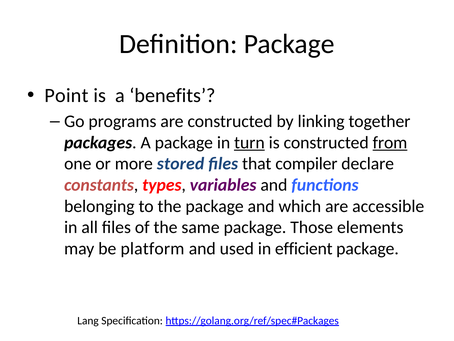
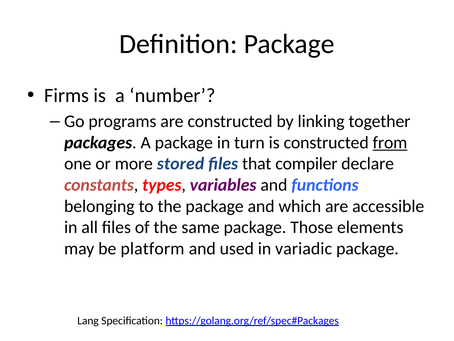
Point: Point -> Firms
benefits: benefits -> number
turn underline: present -> none
efficient: efficient -> variadic
